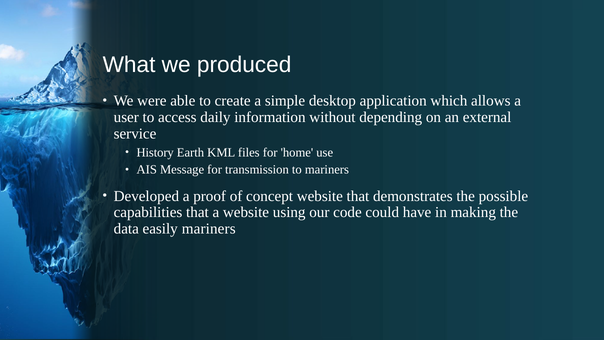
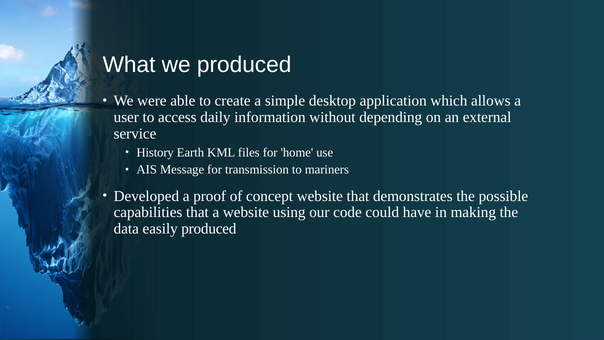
easily mariners: mariners -> produced
